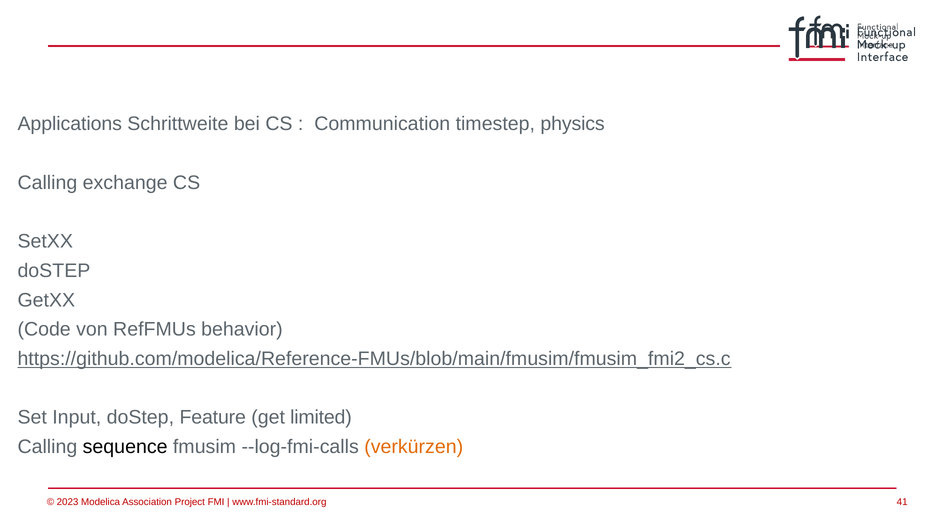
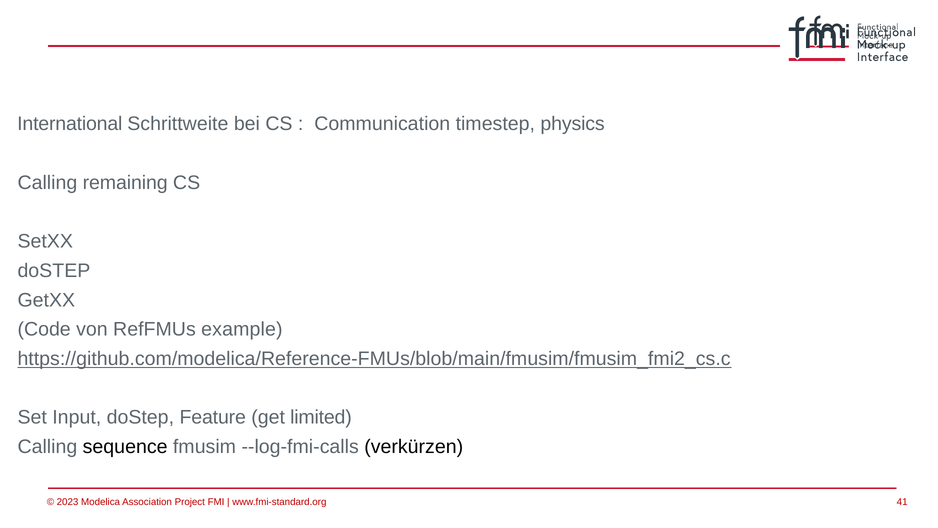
Applications: Applications -> International
exchange: exchange -> remaining
behavior: behavior -> example
verkürzen colour: orange -> black
